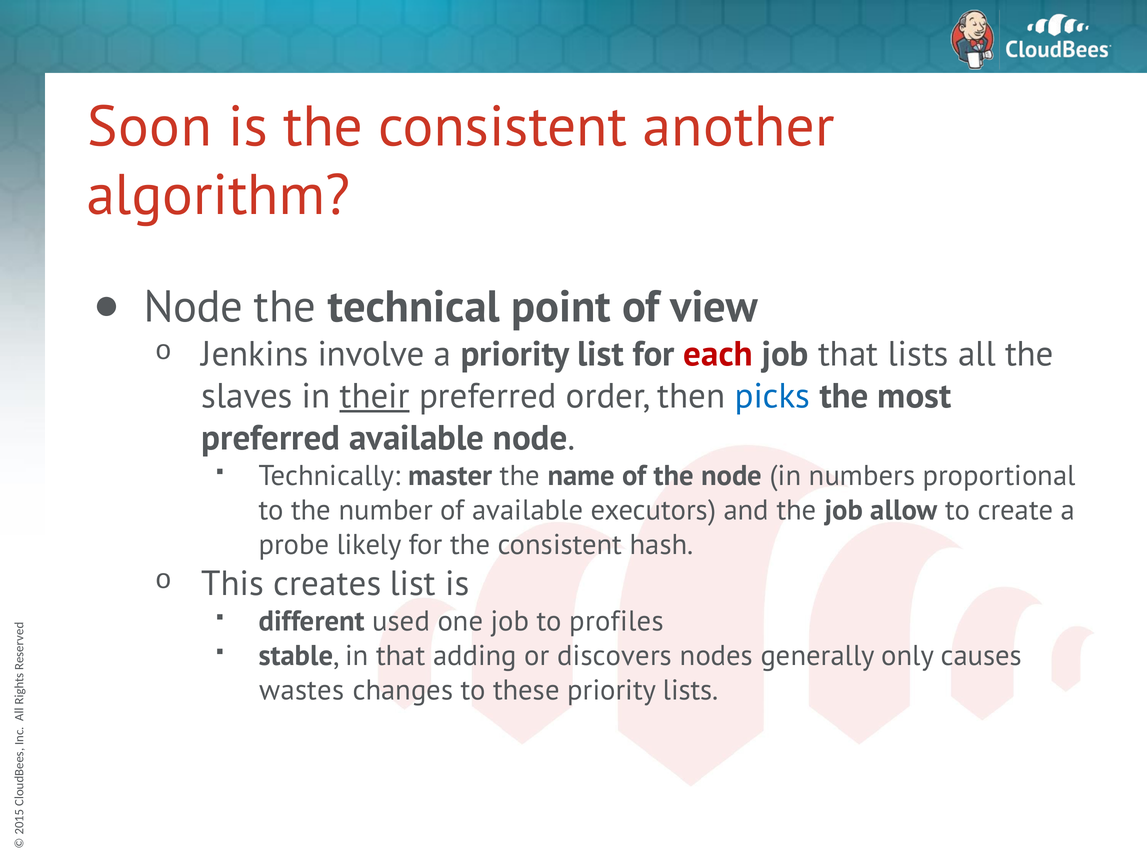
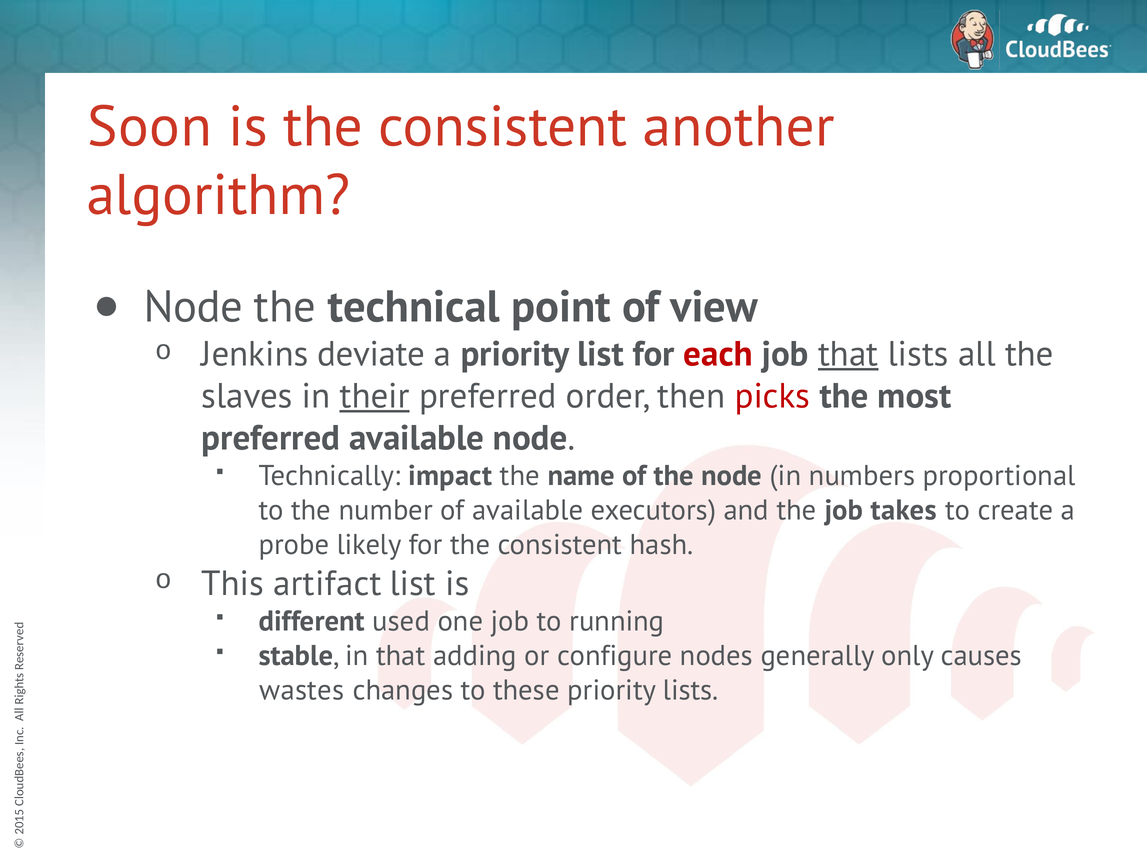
involve: involve -> deviate
that at (848, 354) underline: none -> present
picks colour: blue -> red
master: master -> impact
allow: allow -> takes
creates: creates -> artifact
profiles: profiles -> running
discovers: discovers -> configure
